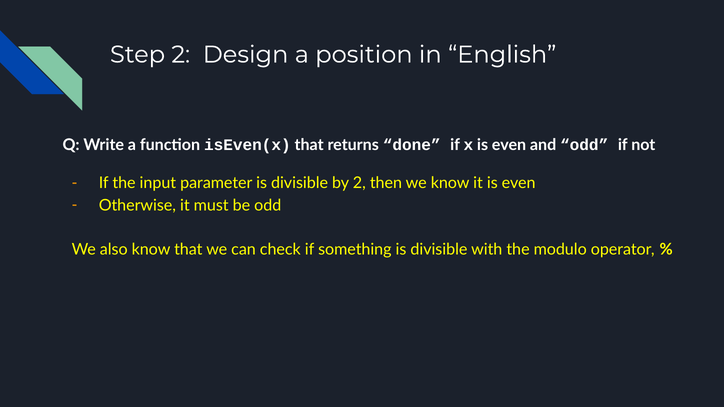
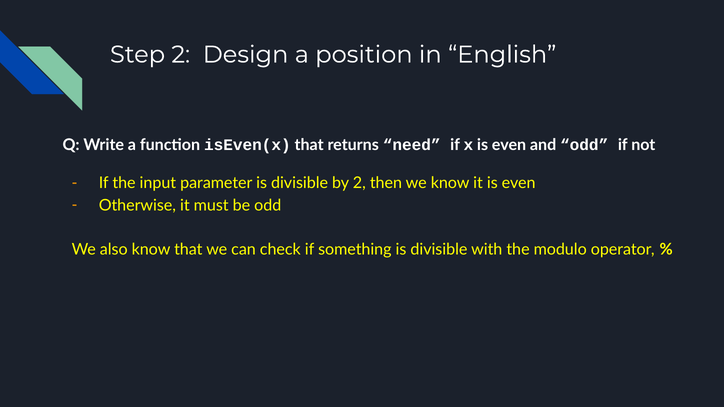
done: done -> need
